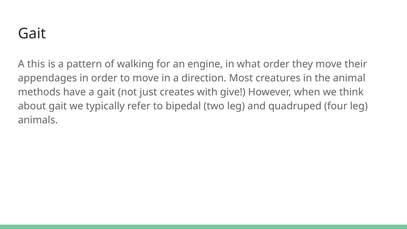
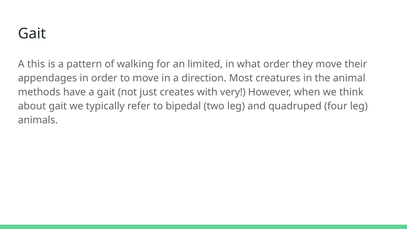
engine: engine -> limited
give: give -> very
